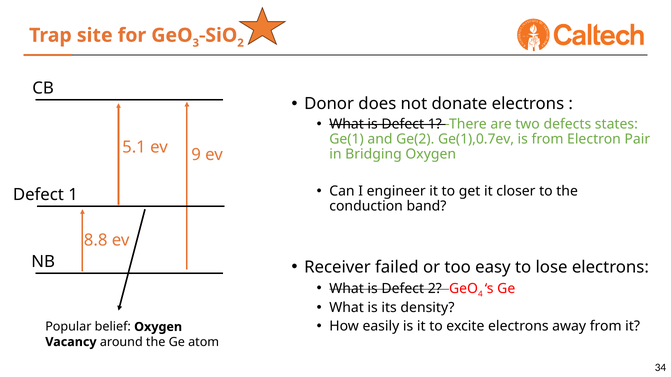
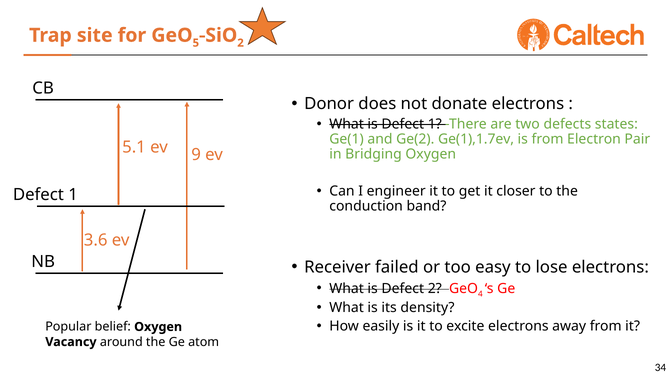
3: 3 -> 5
Ge(1),0.7ev: Ge(1),0.7ev -> Ge(1),1.7ev
8.8: 8.8 -> 3.6
